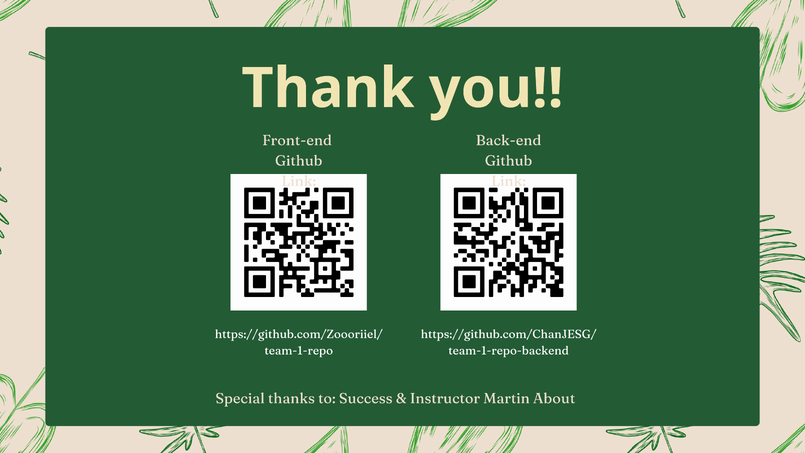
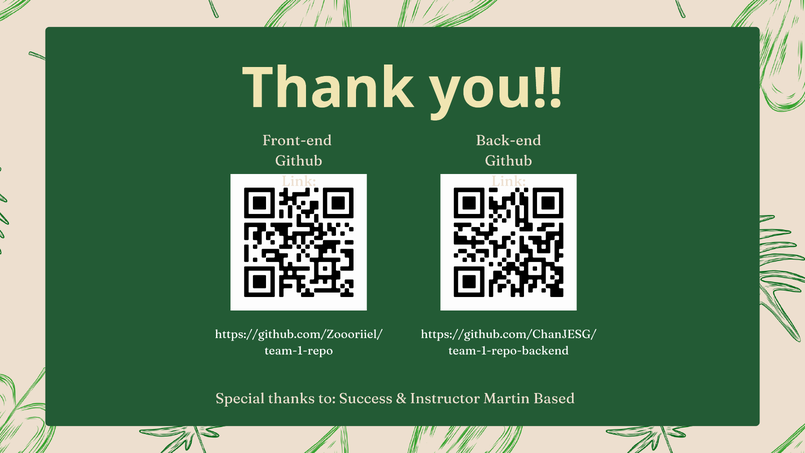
About: About -> Based
